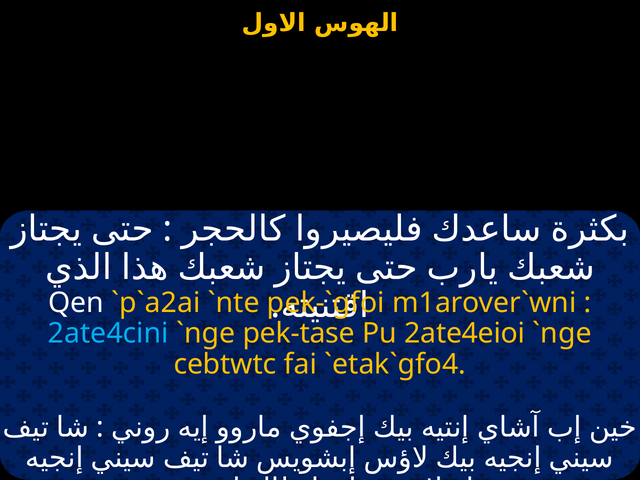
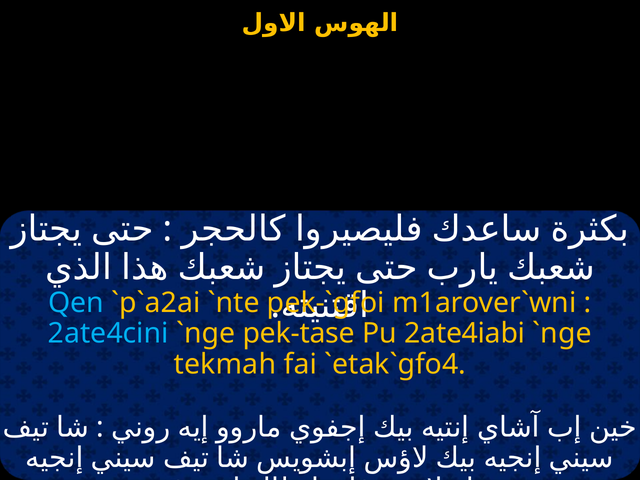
Qen colour: white -> light blue
2ate4eioi: 2ate4eioi -> 2ate4iabi
cebtwtc: cebtwtc -> tekmah
